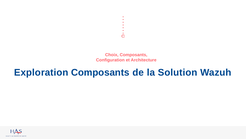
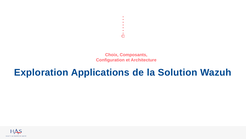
Exploration Composants: Composants -> Applications
